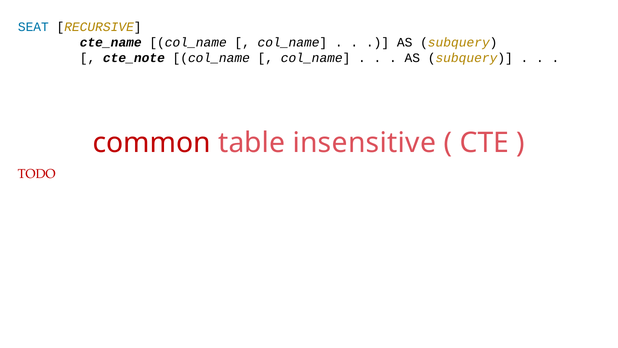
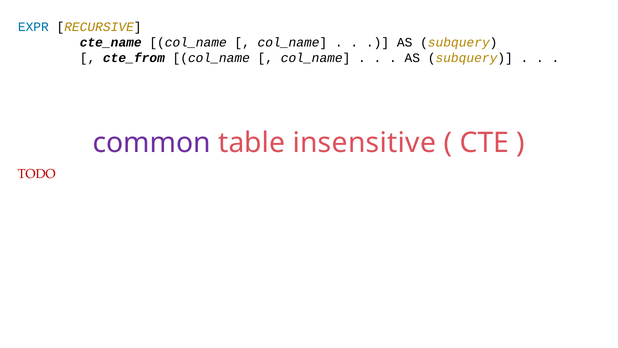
SEAT: SEAT -> EXPR
cte_note: cte_note -> cte_from
common colour: red -> purple
